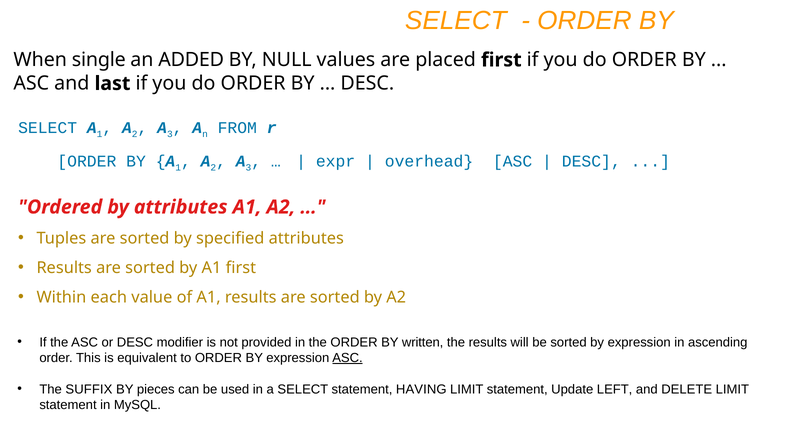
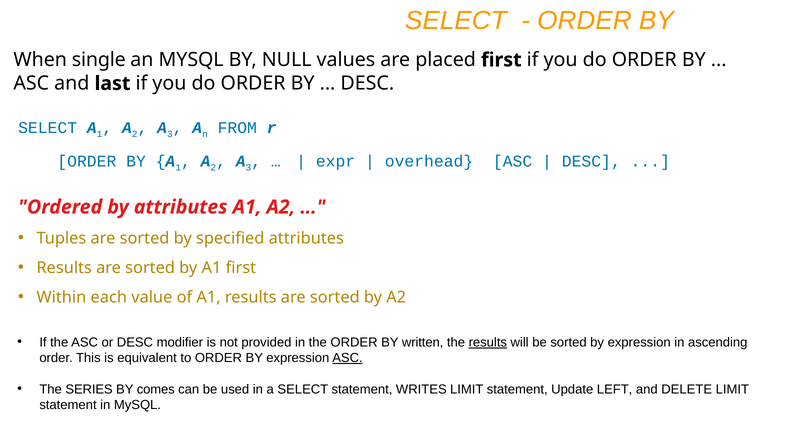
an ADDED: ADDED -> MYSQL
results at (488, 342) underline: none -> present
SUFFIX: SUFFIX -> SERIES
pieces: pieces -> comes
HAVING: HAVING -> WRITES
